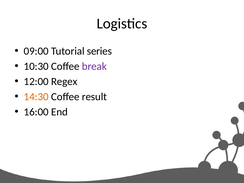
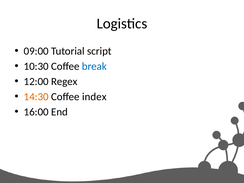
series: series -> script
break colour: purple -> blue
result: result -> index
